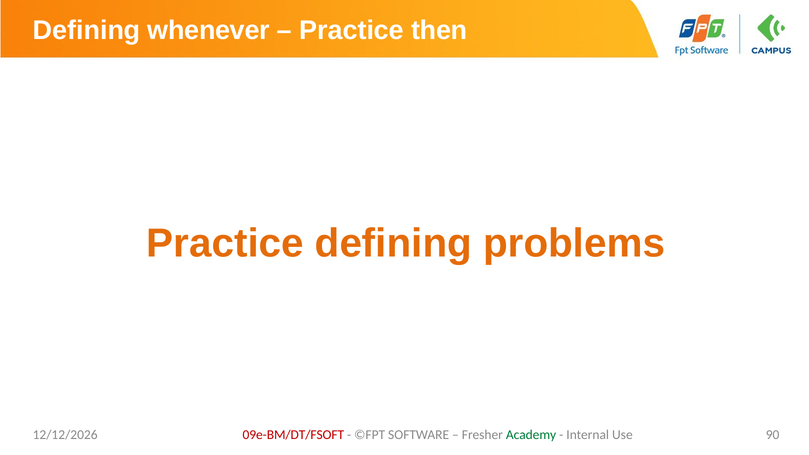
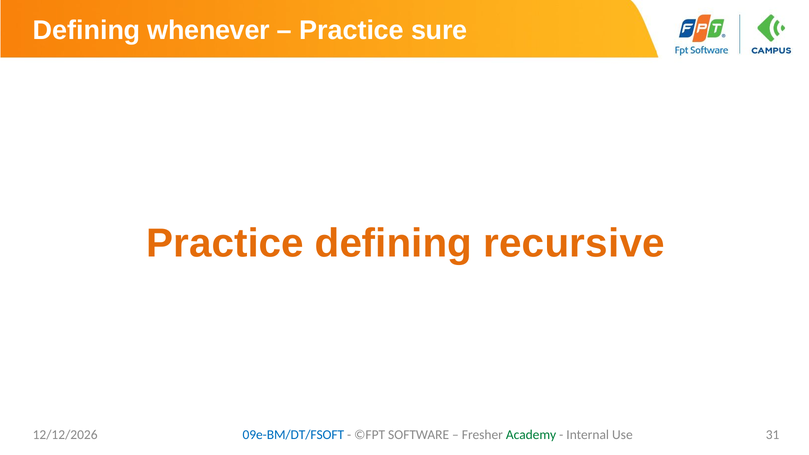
then: then -> sure
problems: problems -> recursive
09e-BM/DT/FSOFT colour: red -> blue
90: 90 -> 31
